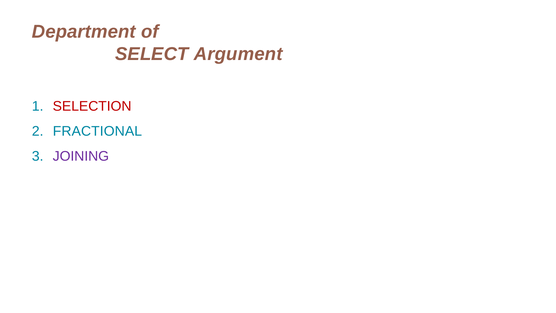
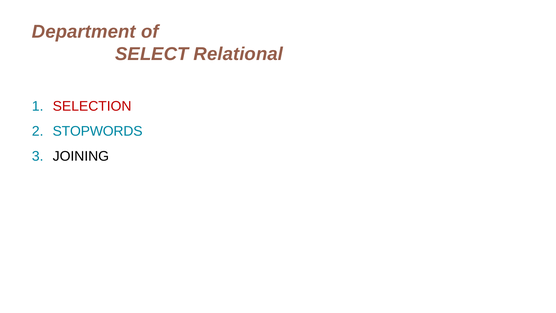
Argument: Argument -> Relational
FRACTIONAL: FRACTIONAL -> STOPWORDS
JOINING colour: purple -> black
